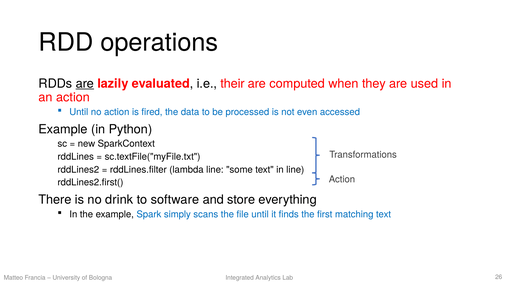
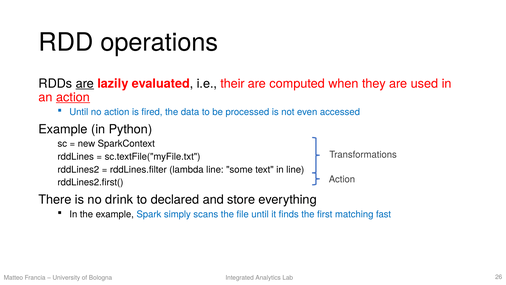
action at (73, 97) underline: none -> present
software: software -> declared
matching text: text -> fast
